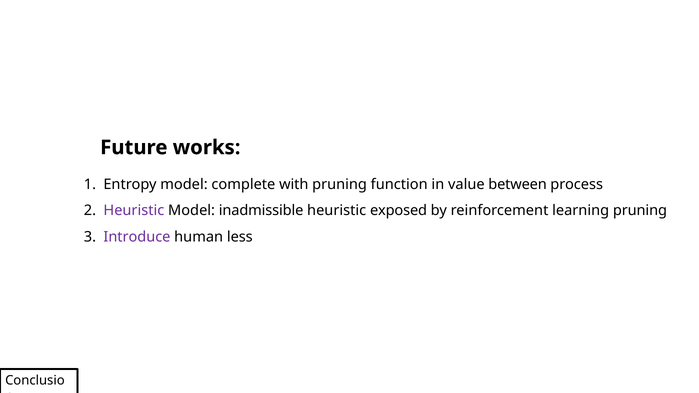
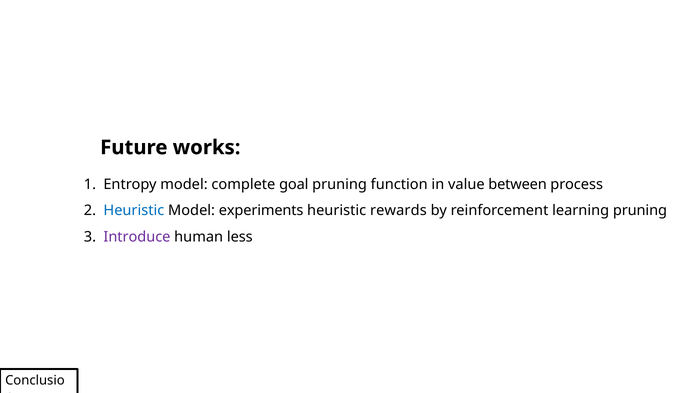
with: with -> goal
Heuristic at (134, 211) colour: purple -> blue
inadmissible: inadmissible -> experiments
exposed: exposed -> rewards
